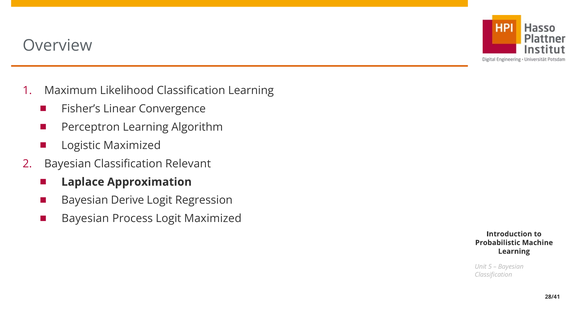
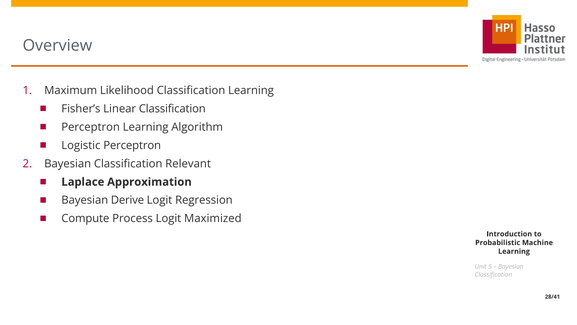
Linear Convergence: Convergence -> Classification
Logistic Maximized: Maximized -> Perceptron
Bayesian at (85, 218): Bayesian -> Compute
